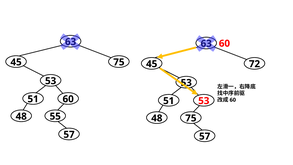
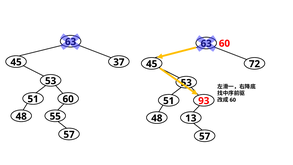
45 75: 75 -> 37
51 53: 53 -> 93
48 75: 75 -> 13
